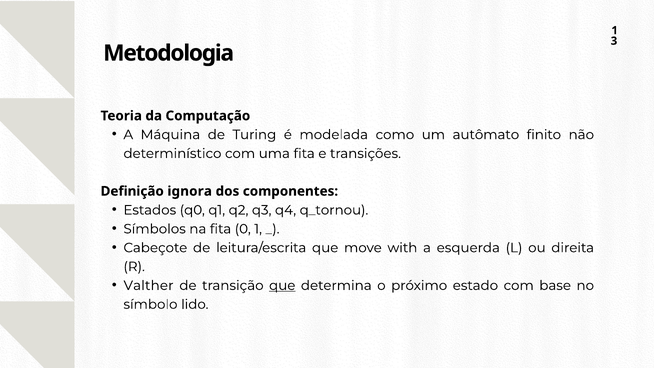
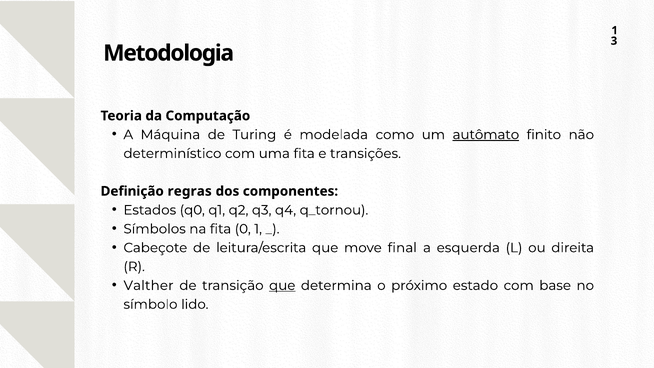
autômato underline: none -> present
ignora: ignora -> regras
with: with -> final
